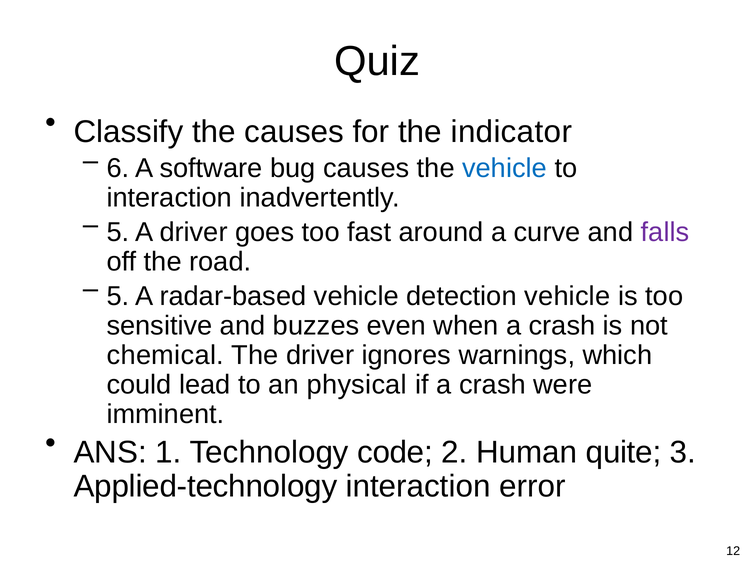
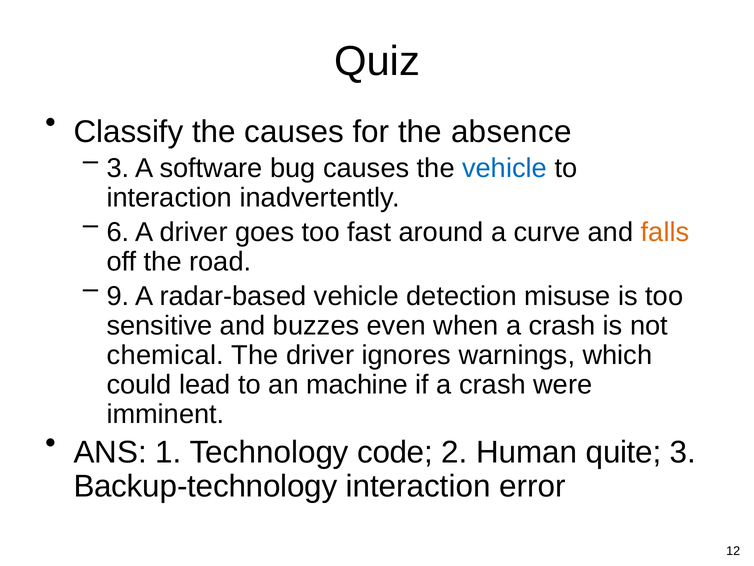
indicator: indicator -> absence
6 at (118, 168): 6 -> 3
5 at (118, 232): 5 -> 6
falls colour: purple -> orange
5 at (118, 296): 5 -> 9
detection vehicle: vehicle -> misuse
physical: physical -> machine
Applied-technology: Applied-technology -> Backup-technology
